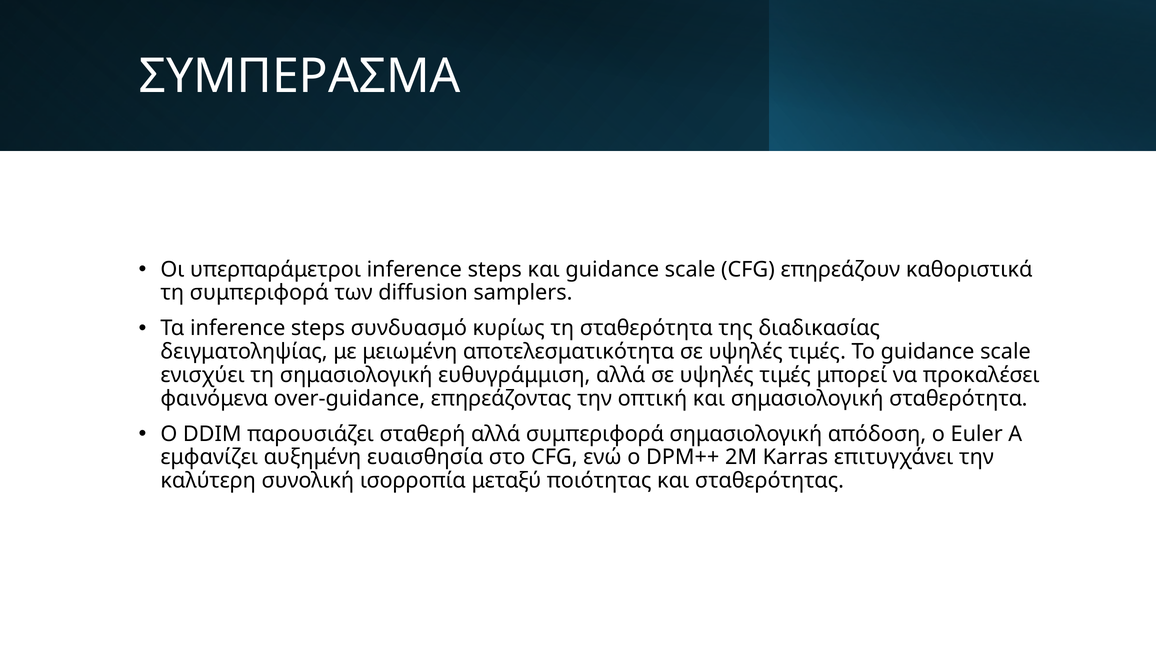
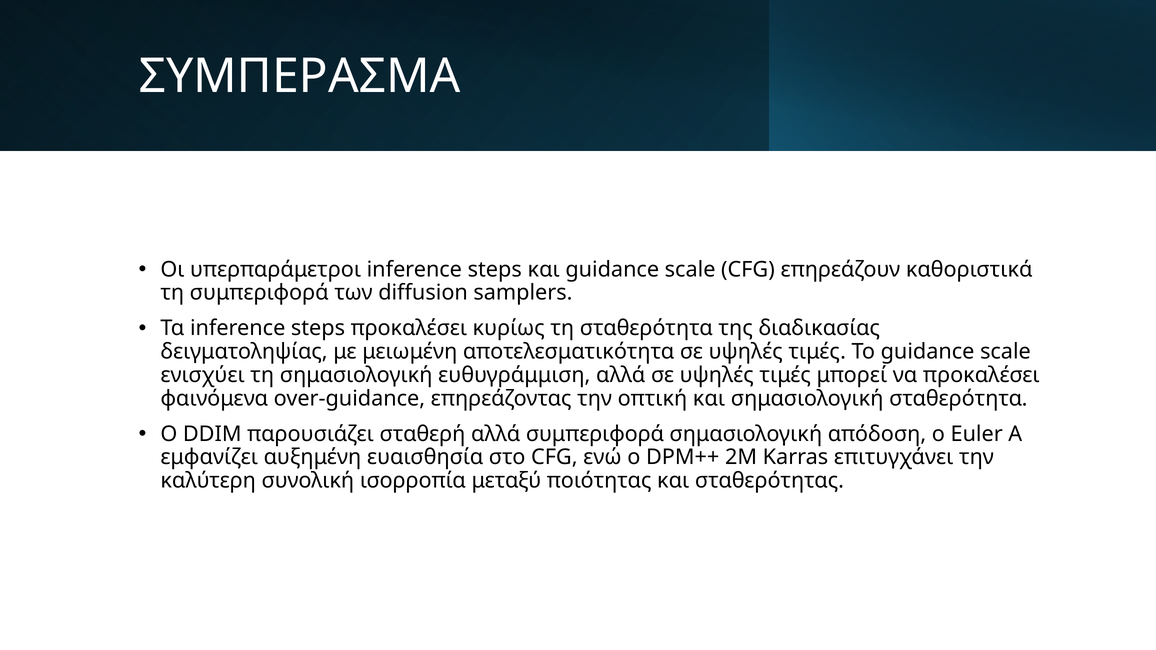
steps συνδυασμό: συνδυασμό -> προκαλέσει
